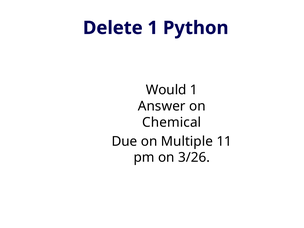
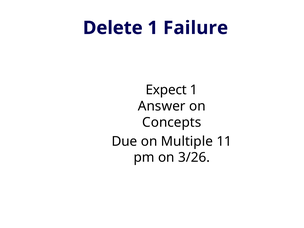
Python: Python -> Failure
Would: Would -> Expect
Chemical: Chemical -> Concepts
